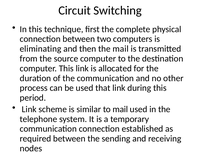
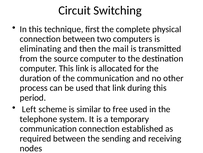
Link at (29, 109): Link -> Left
to mail: mail -> free
